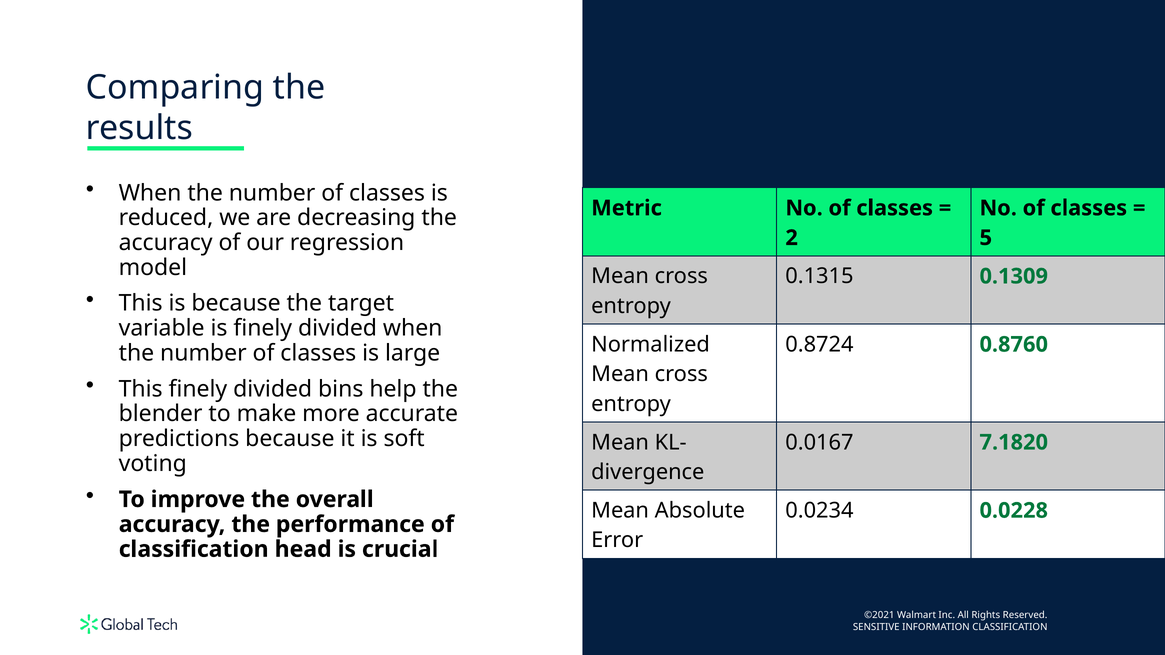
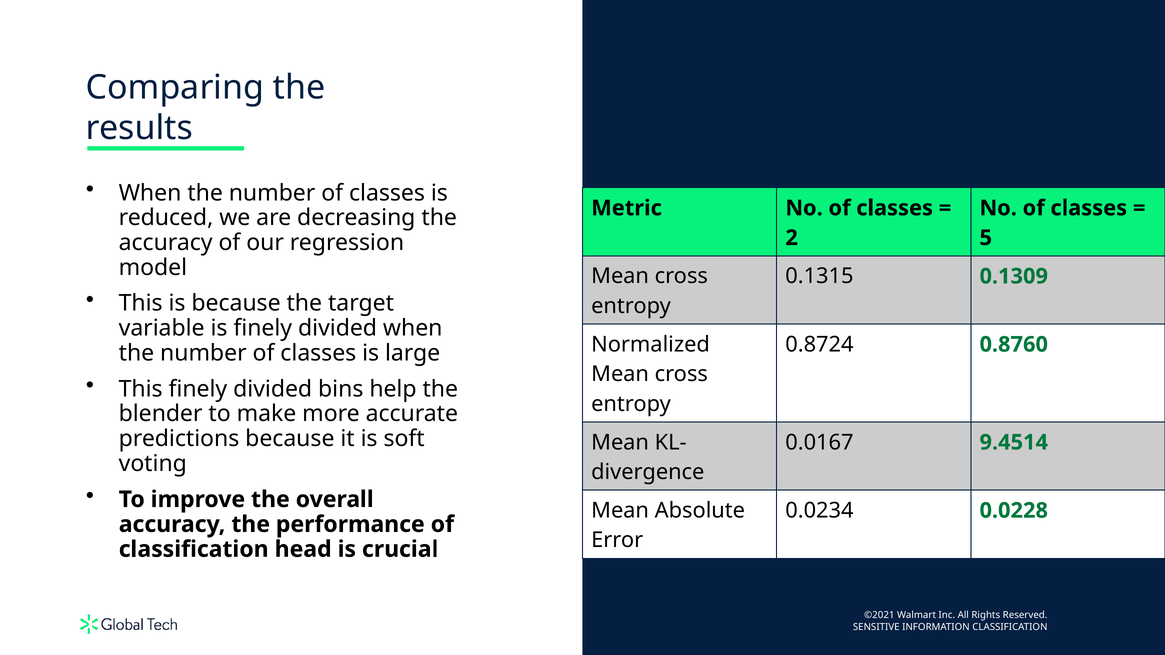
7.1820: 7.1820 -> 9.4514
